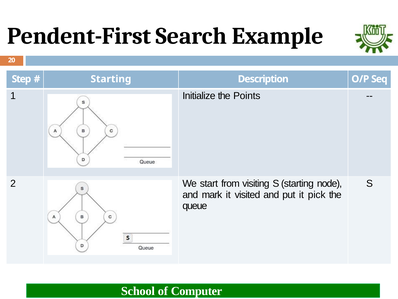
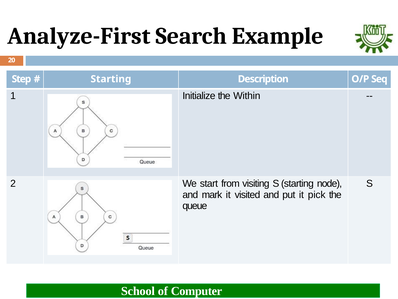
Pendent-First: Pendent-First -> Analyze-First
Points: Points -> Within
